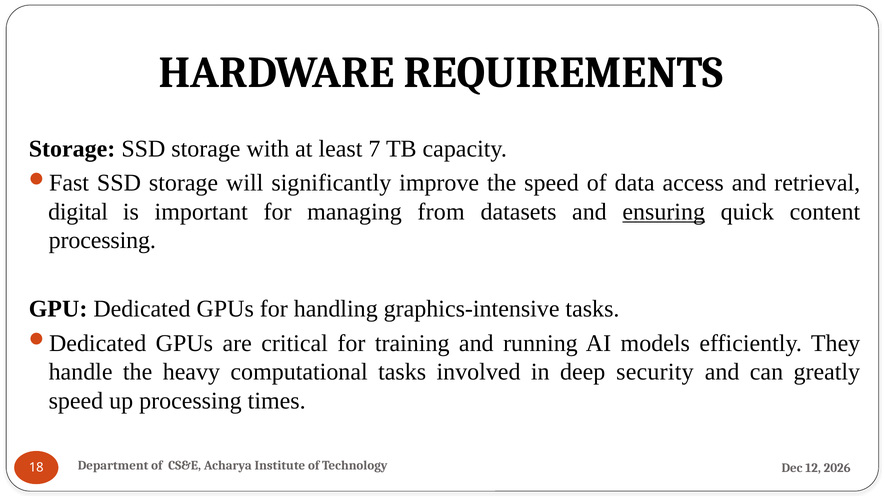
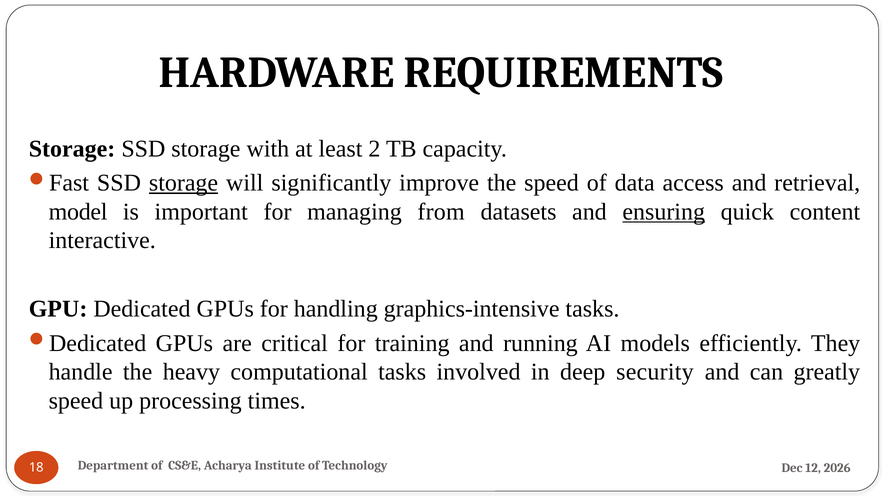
7: 7 -> 2
storage at (184, 183) underline: none -> present
digital: digital -> model
processing at (102, 240): processing -> interactive
